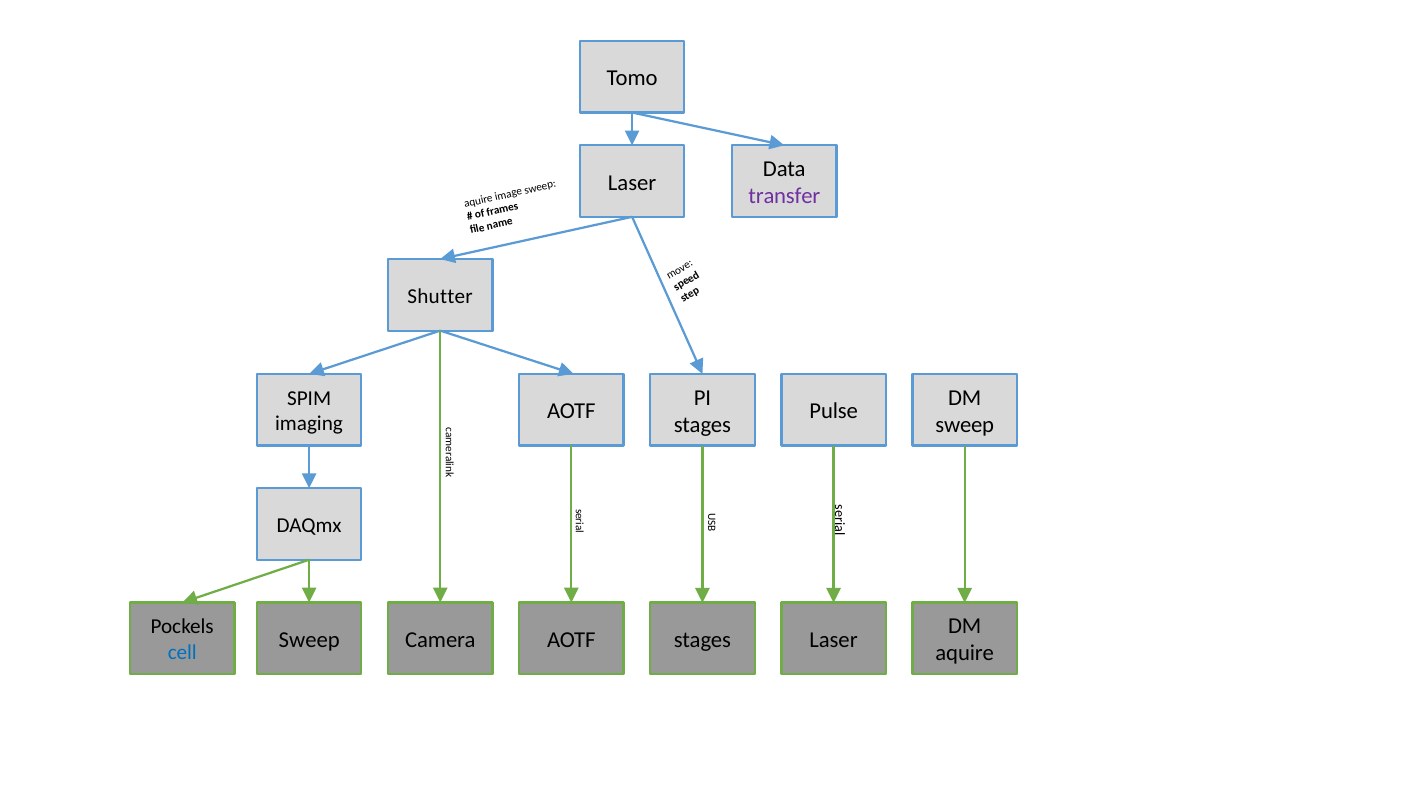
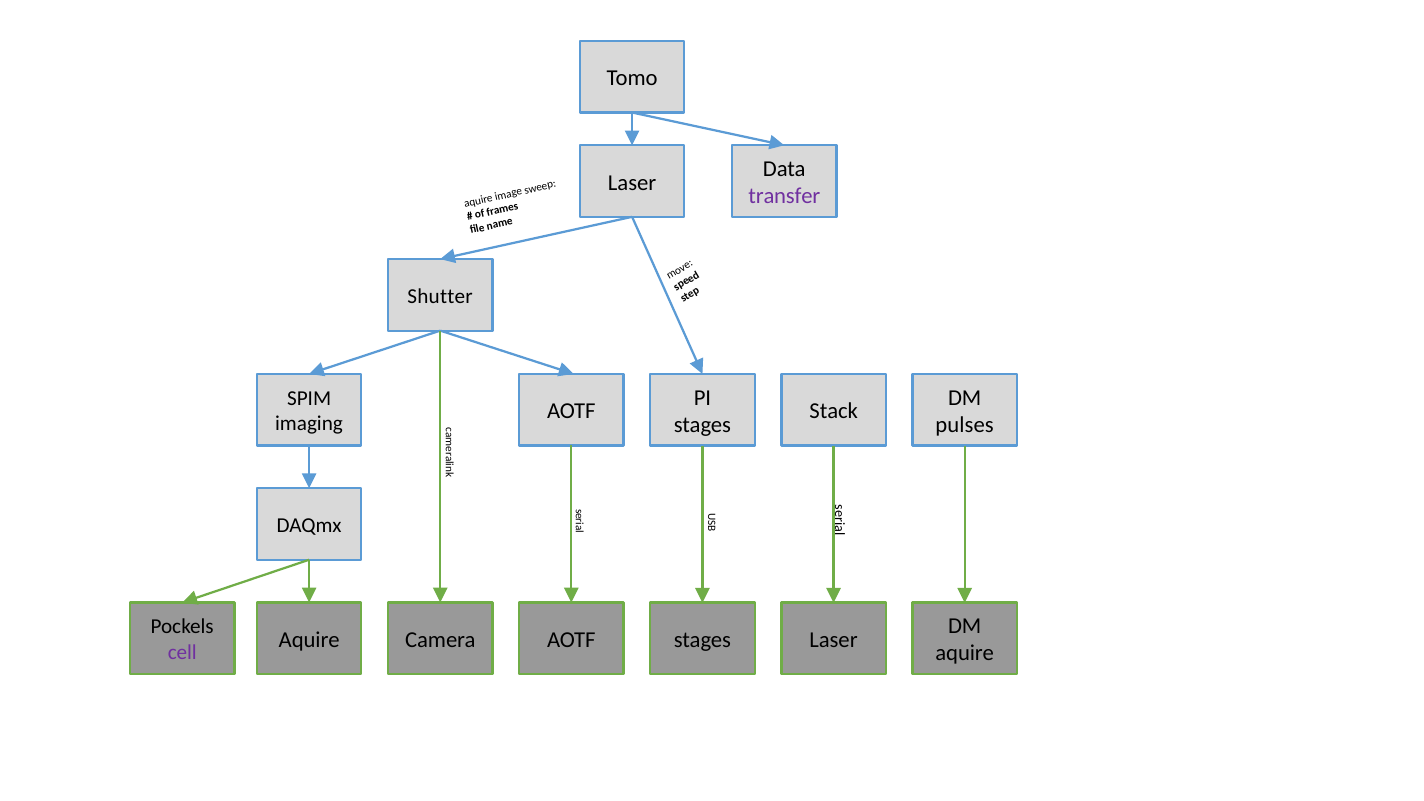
Pulse: Pulse -> Stack
sweep at (965, 425): sweep -> pulses
Sweep at (309, 640): Sweep -> Aquire
cell colour: blue -> purple
